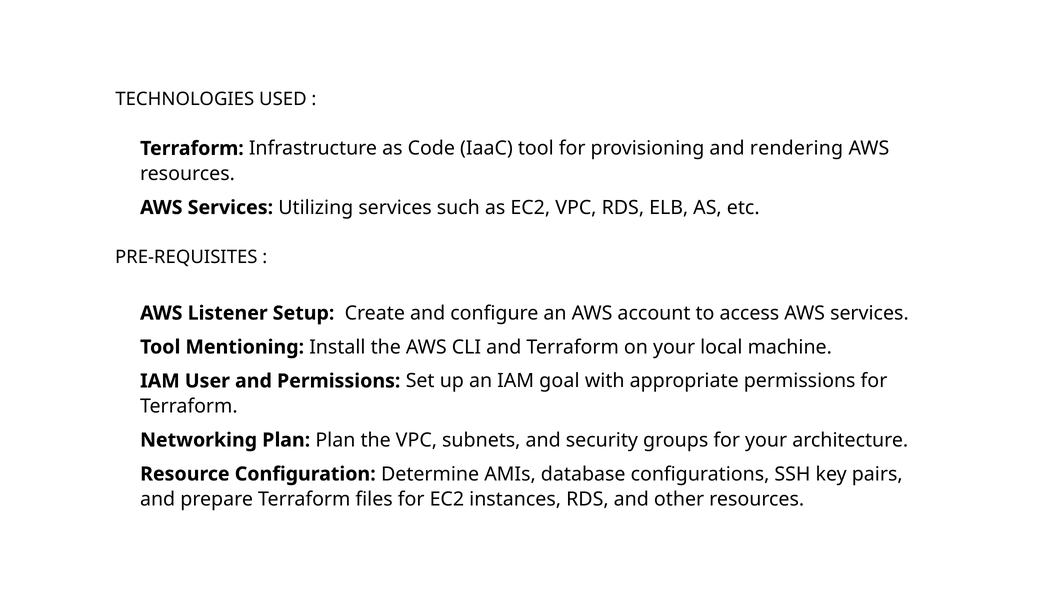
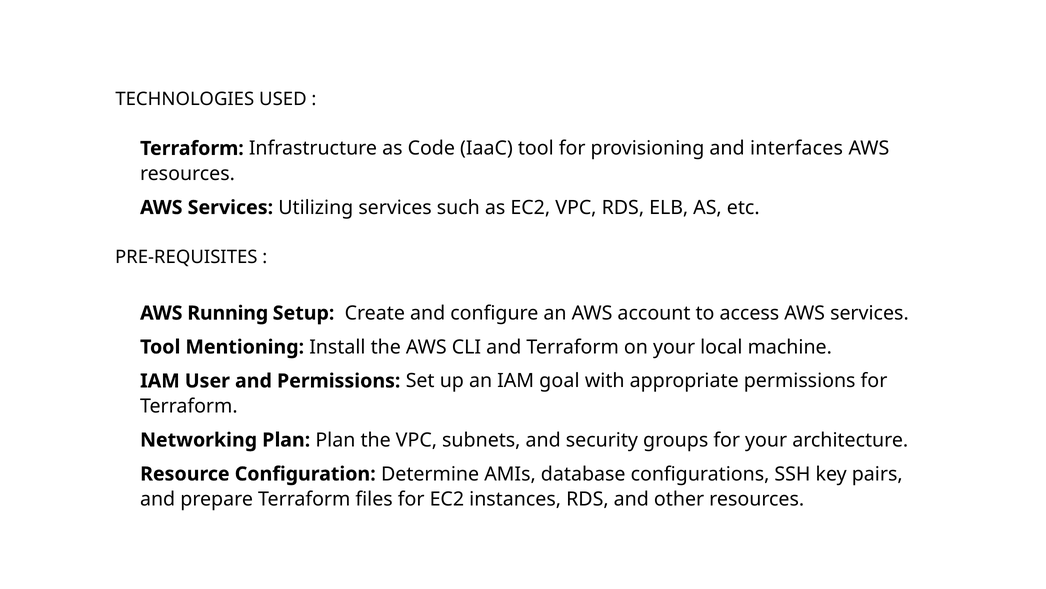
rendering: rendering -> interfaces
Listener: Listener -> Running
